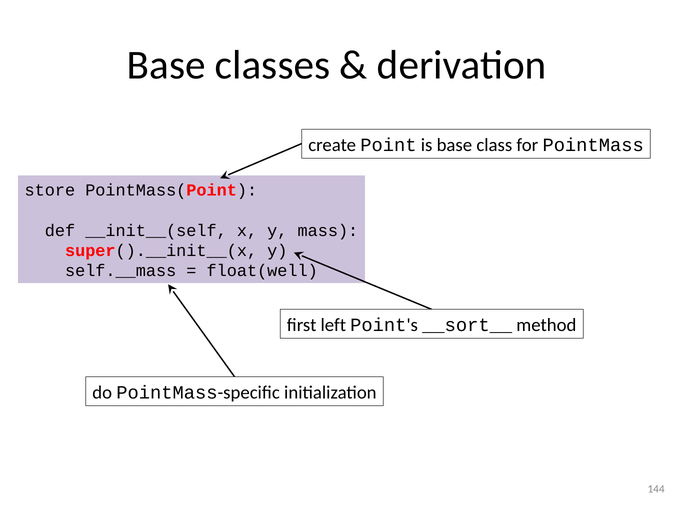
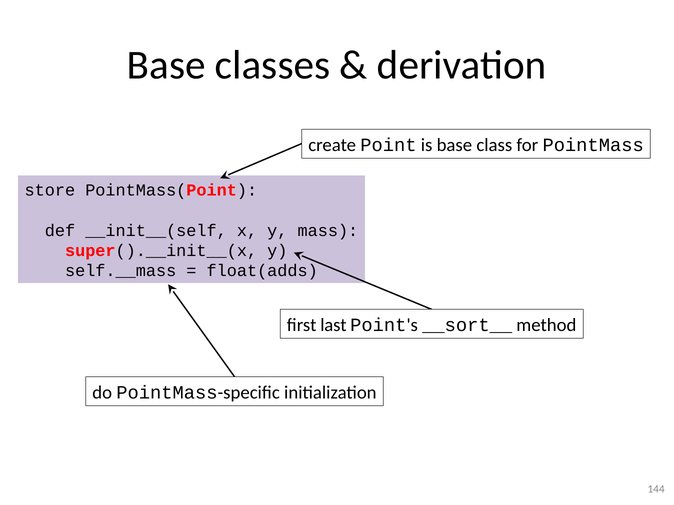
float(well: float(well -> float(adds
left: left -> last
